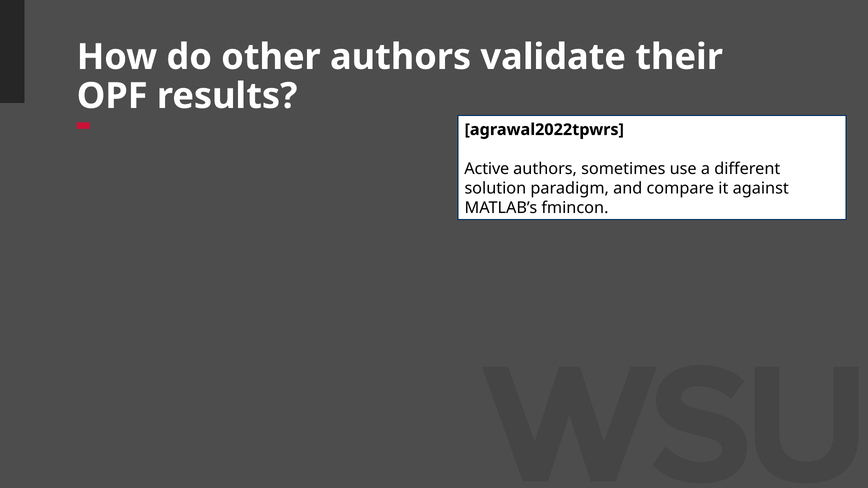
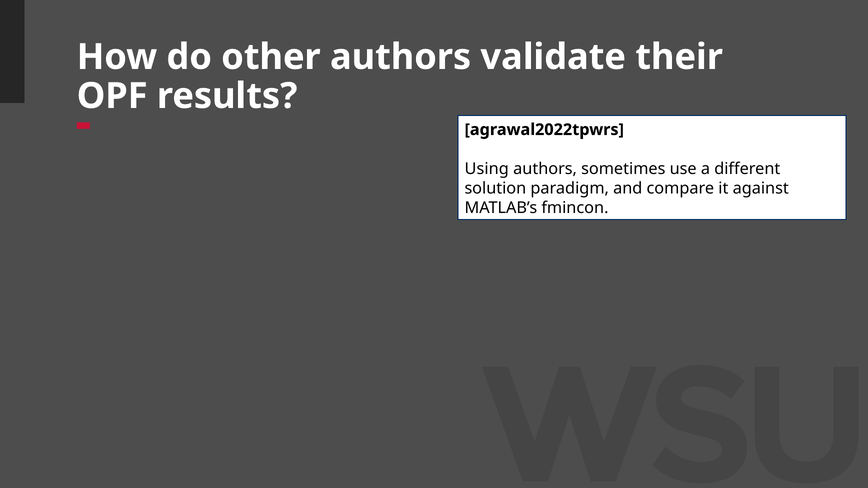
Active: Active -> Using
